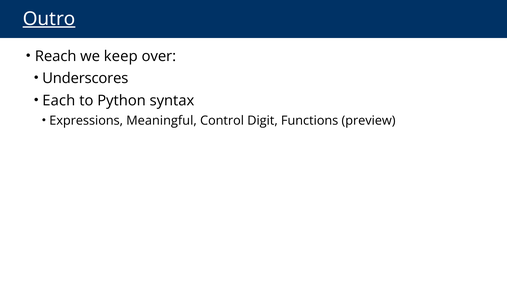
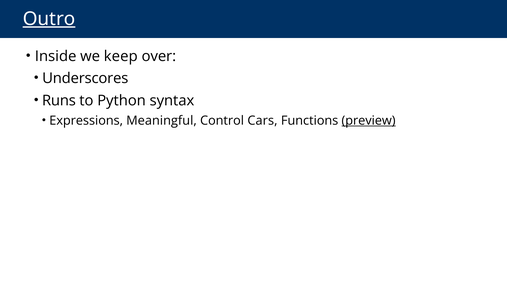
Reach: Reach -> Inside
Each: Each -> Runs
Digit: Digit -> Cars
preview underline: none -> present
